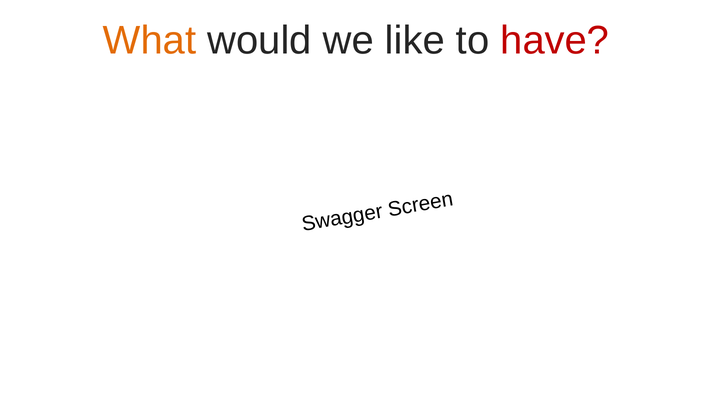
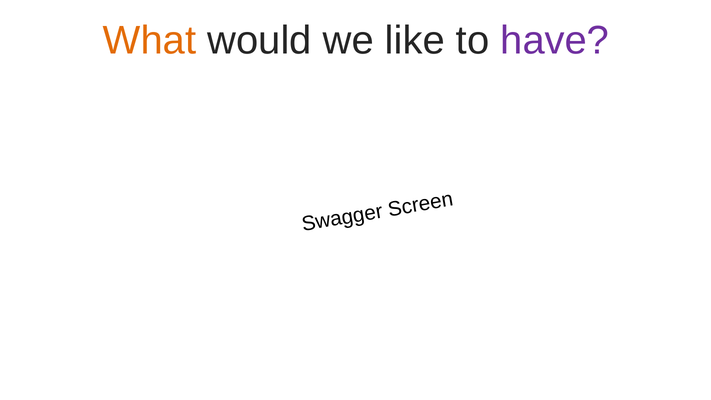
have colour: red -> purple
